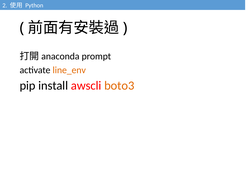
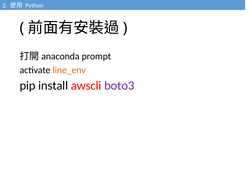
boto3 colour: orange -> purple
